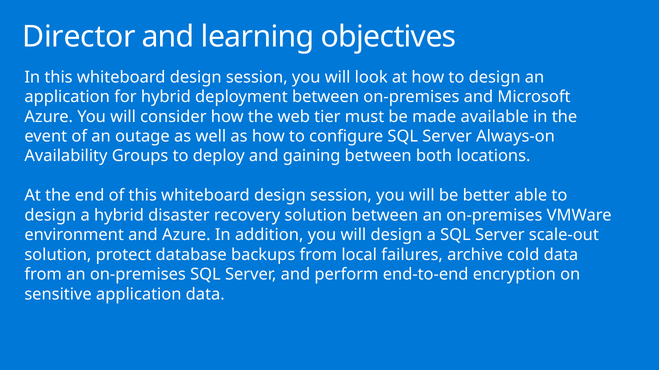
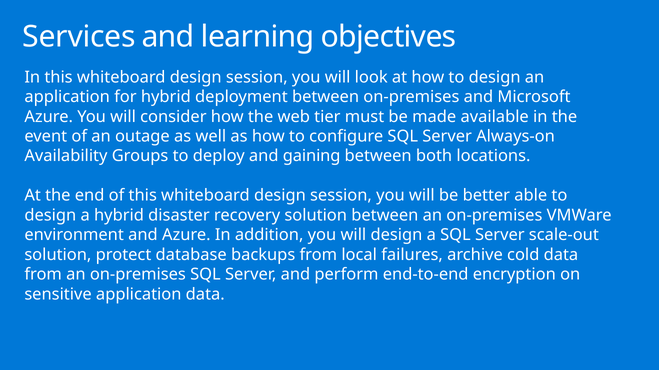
Director: Director -> Services
